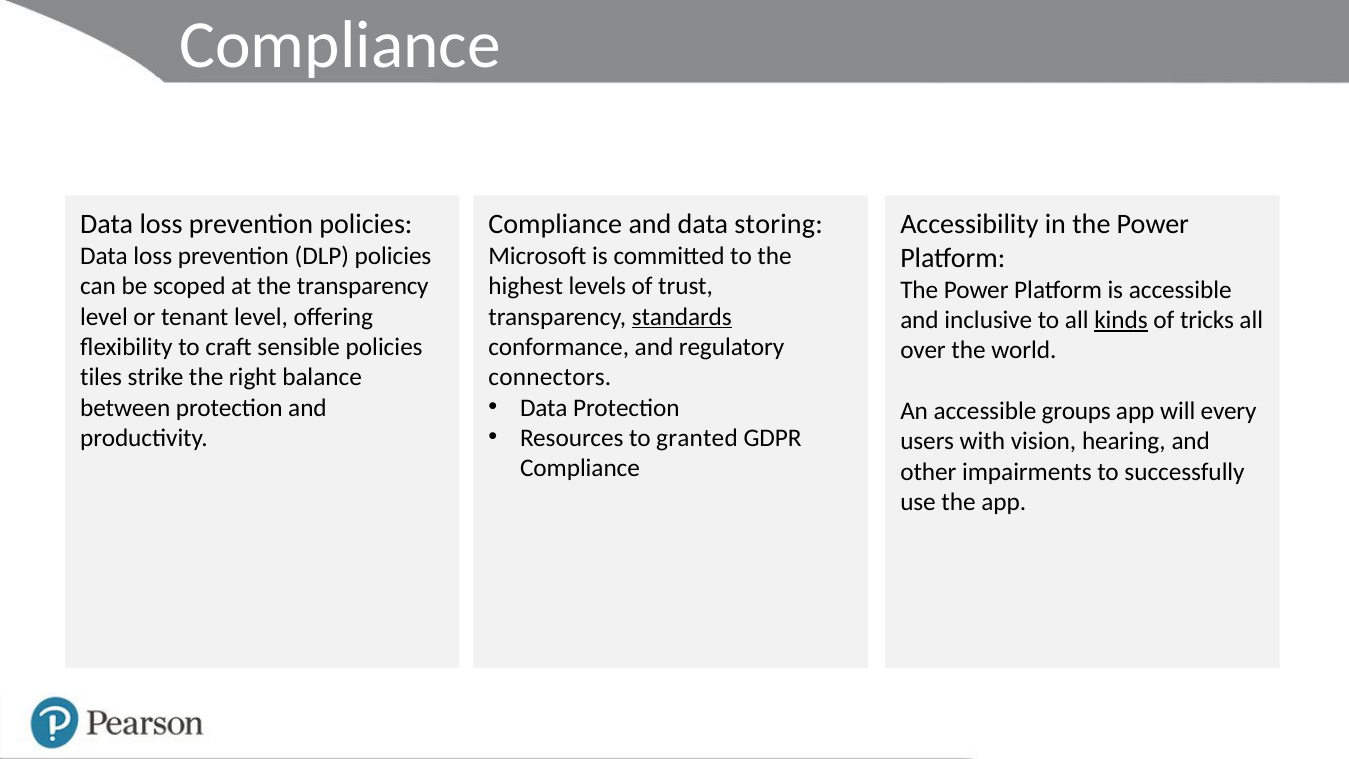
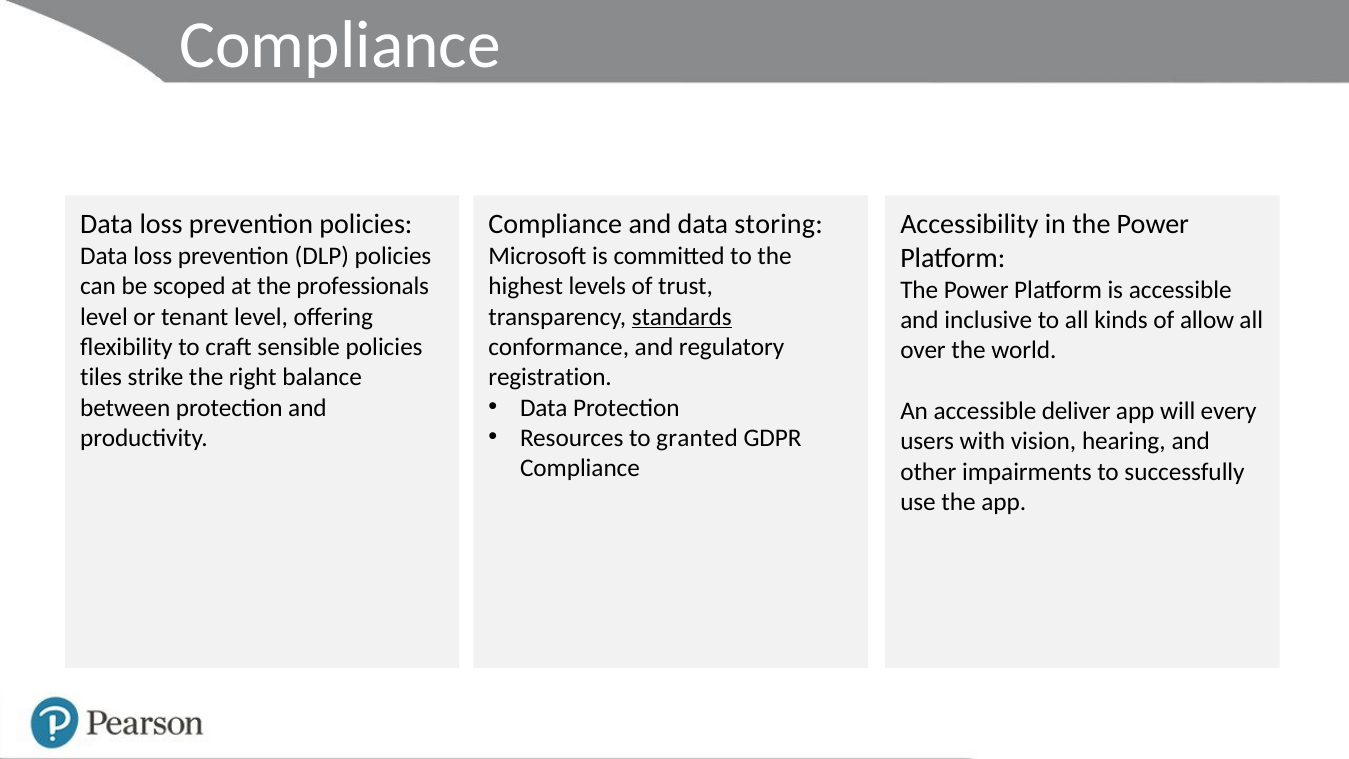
the transparency: transparency -> professionals
kinds underline: present -> none
tricks: tricks -> allow
connectors: connectors -> registration
groups: groups -> deliver
